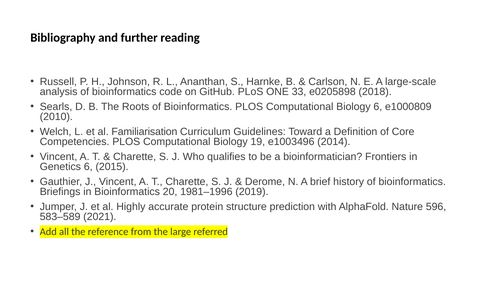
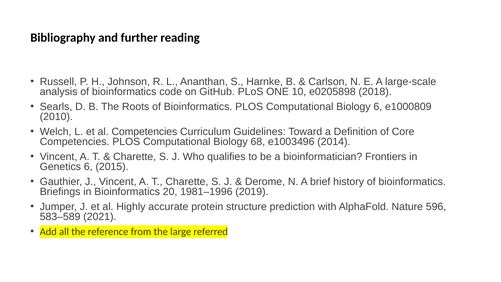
33: 33 -> 10
al Familiarisation: Familiarisation -> Competencies
19: 19 -> 68
